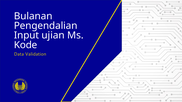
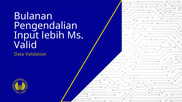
ujian: ujian -> lebih
Kode: Kode -> Valid
